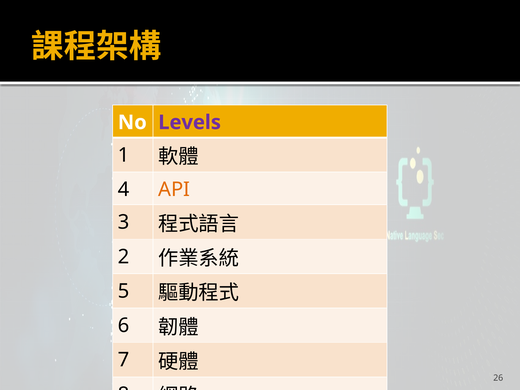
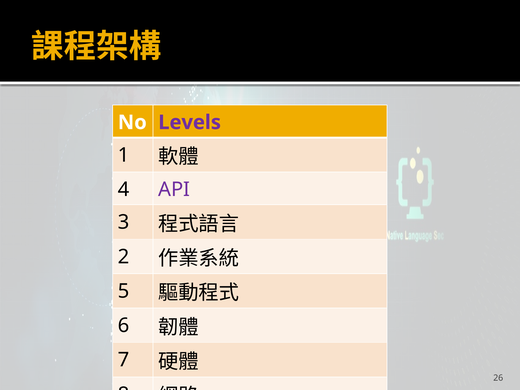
API colour: orange -> purple
